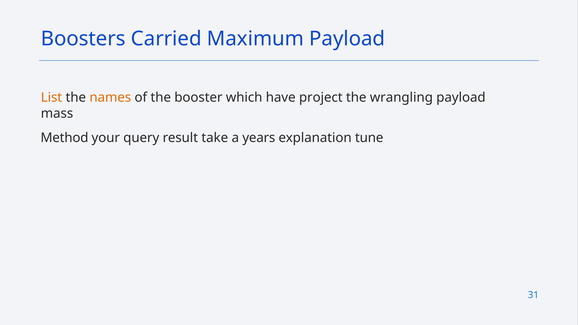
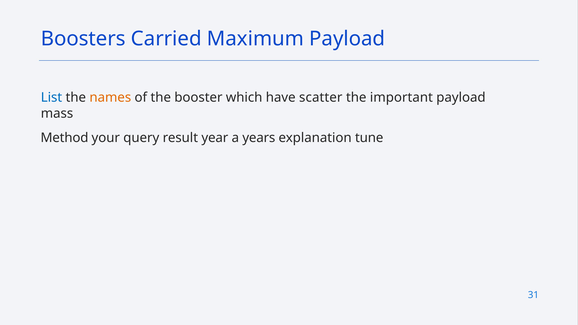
List colour: orange -> blue
project: project -> scatter
wrangling: wrangling -> important
take: take -> year
